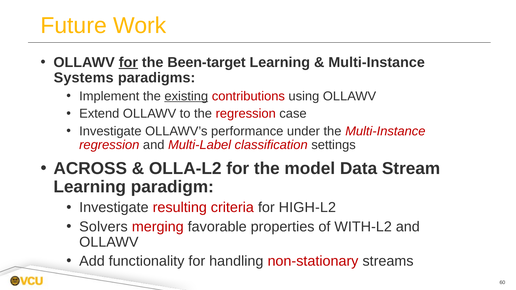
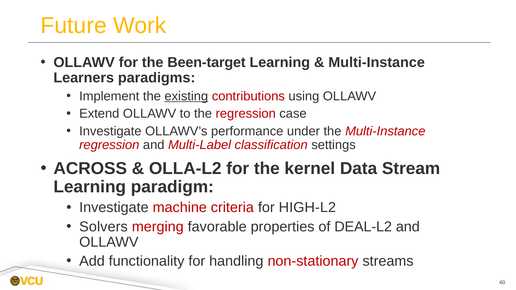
for at (128, 62) underline: present -> none
Systems: Systems -> Learners
model: model -> kernel
resulting: resulting -> machine
WITH-L2: WITH-L2 -> DEAL-L2
